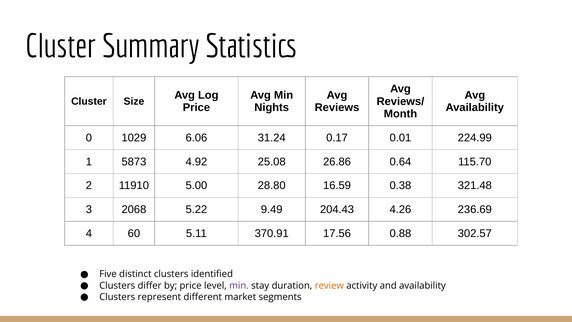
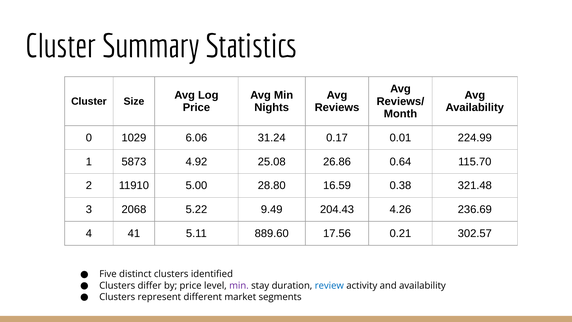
60: 60 -> 41
370.91: 370.91 -> 889.60
0.88: 0.88 -> 0.21
review colour: orange -> blue
